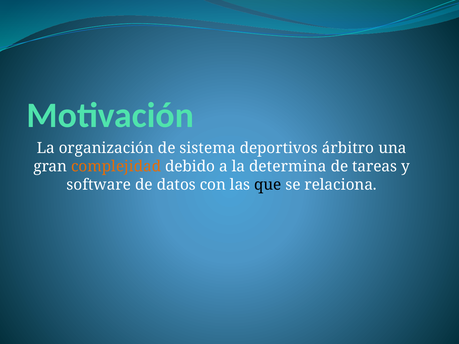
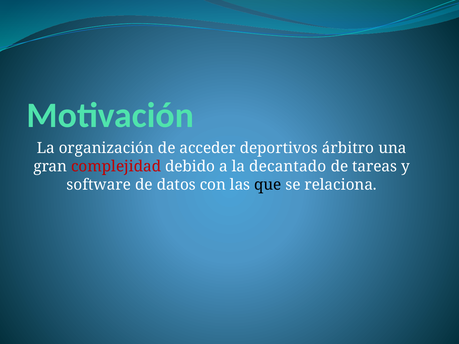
sistema: sistema -> acceder
complejidad colour: orange -> red
determina: determina -> decantado
